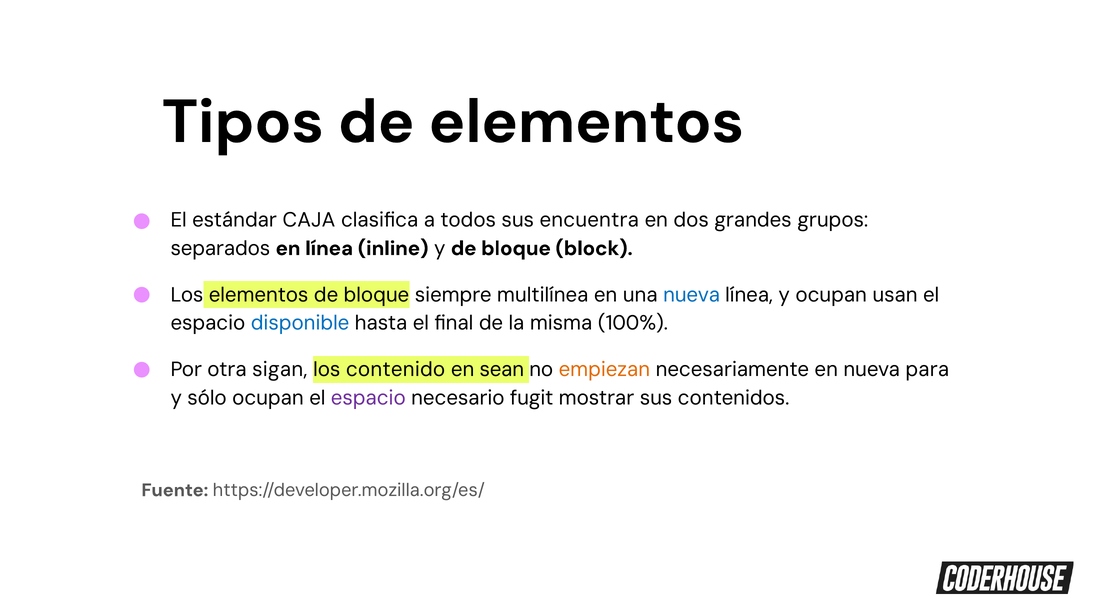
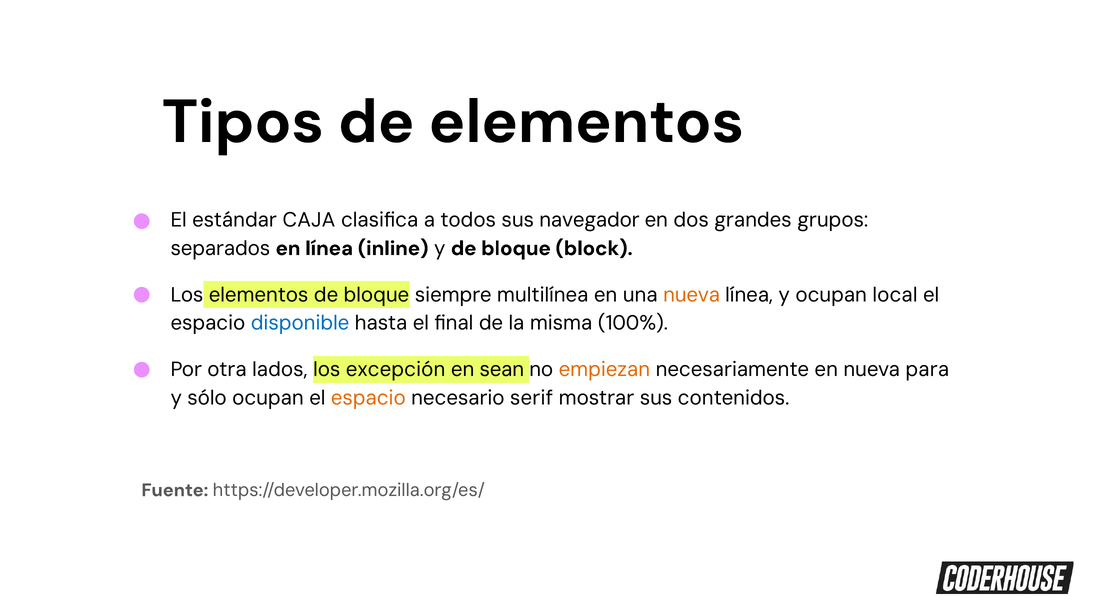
encuentra: encuentra -> navegador
nueva at (692, 295) colour: blue -> orange
usan: usan -> local
sigan: sigan -> lados
contenido: contenido -> excepción
espacio at (368, 398) colour: purple -> orange
fugit: fugit -> serif
